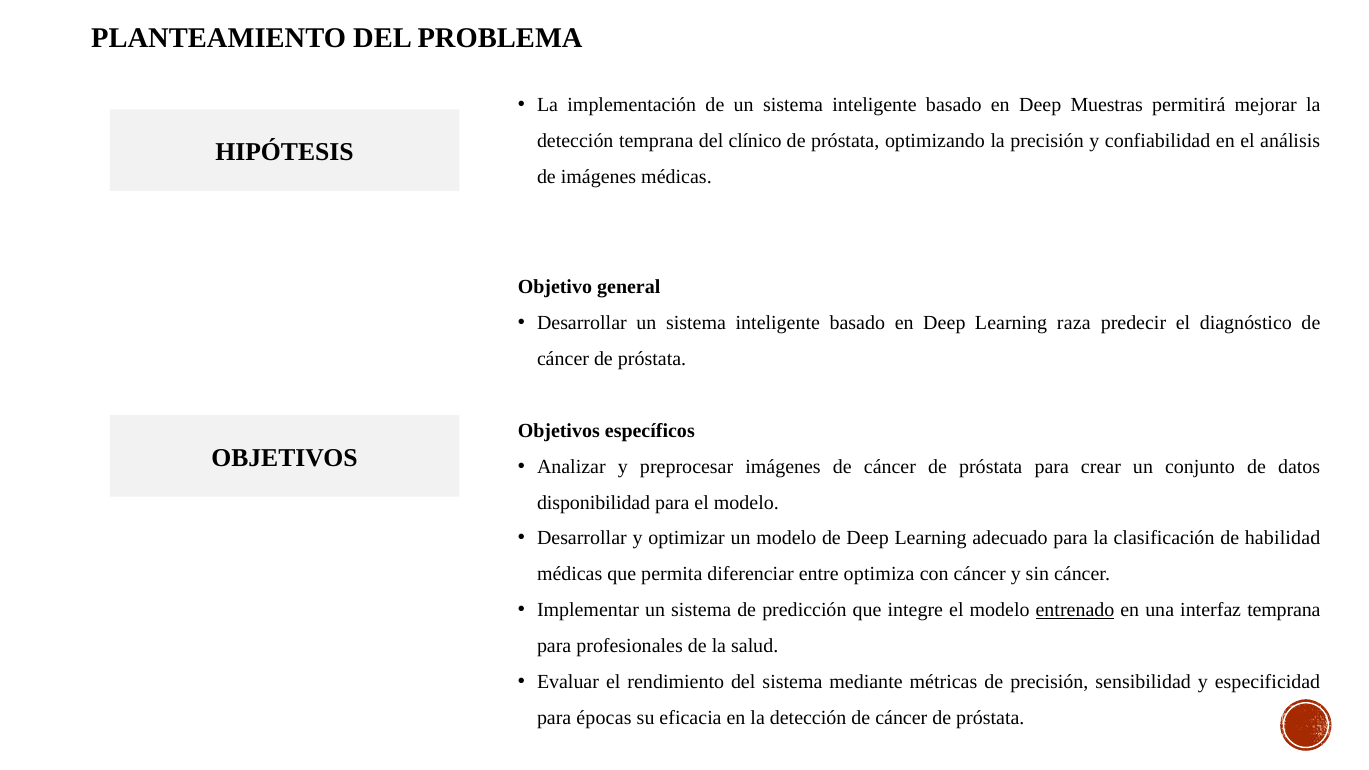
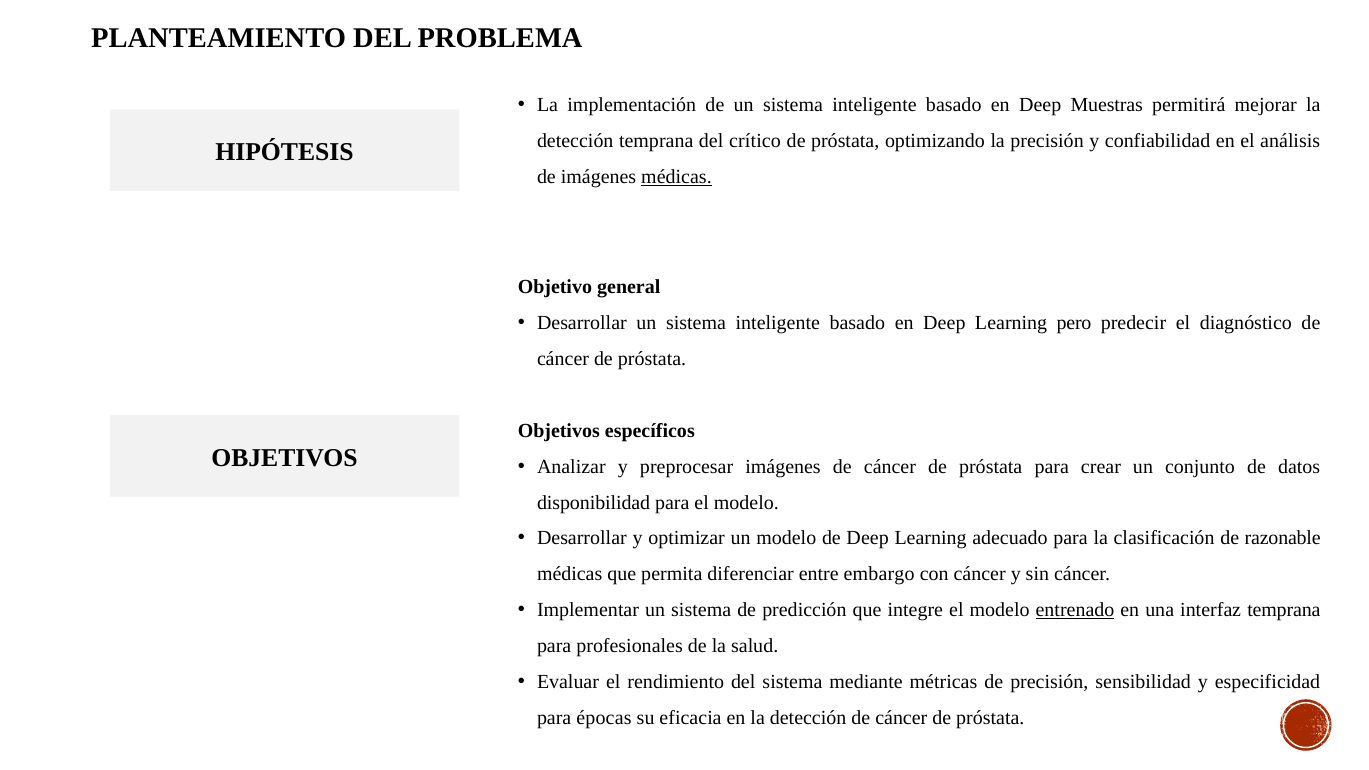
clínico: clínico -> crítico
médicas at (677, 177) underline: none -> present
raza: raza -> pero
habilidad: habilidad -> razonable
optimiza: optimiza -> embargo
